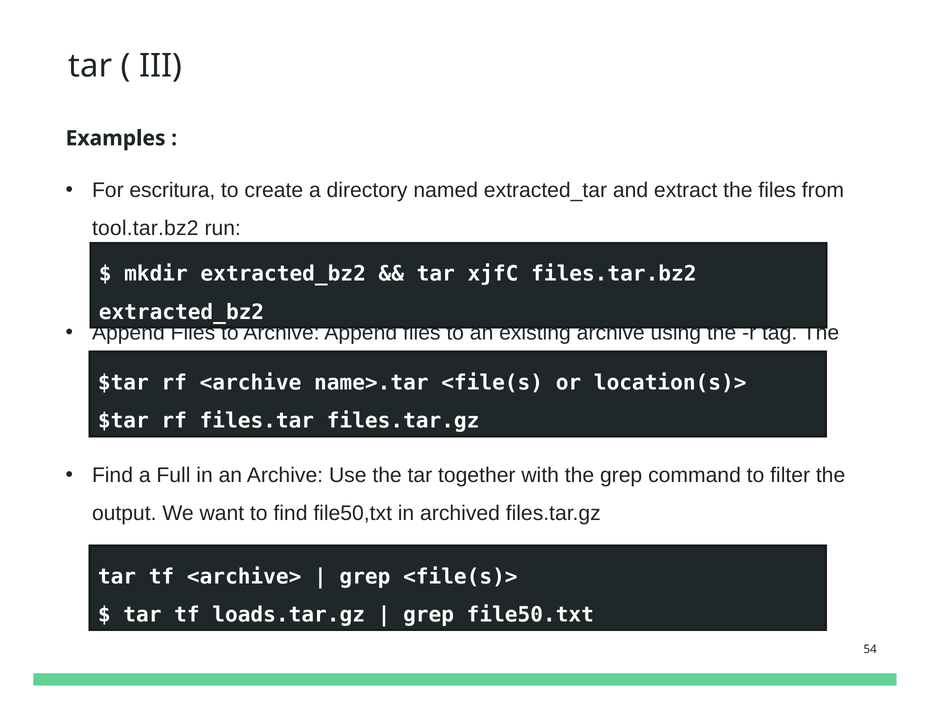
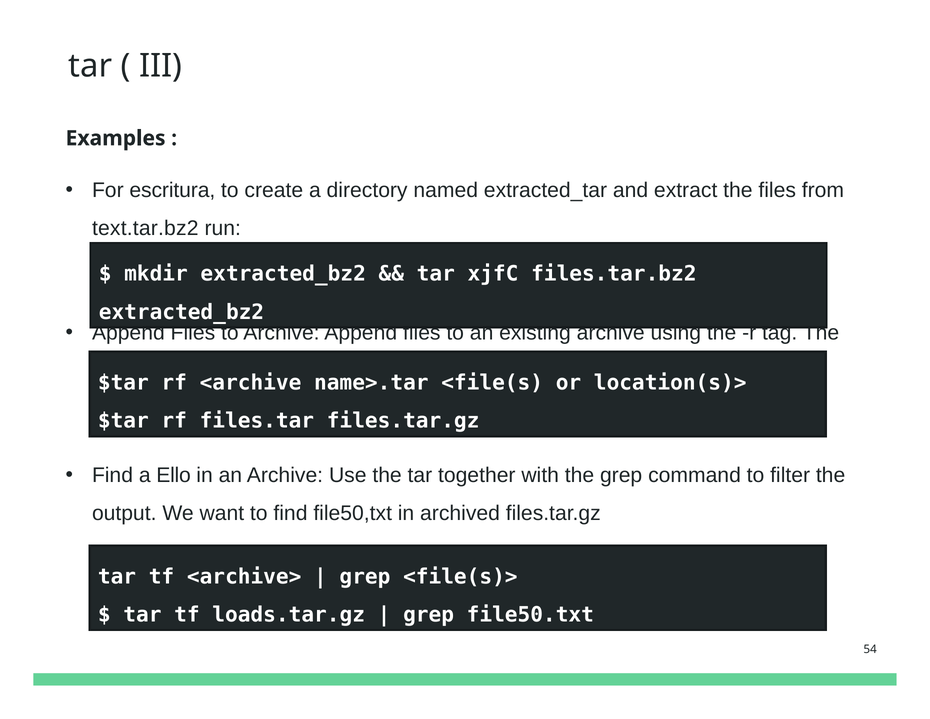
tool.tar.bz2: tool.tar.bz2 -> text.tar.bz2
Full: Full -> Ello
